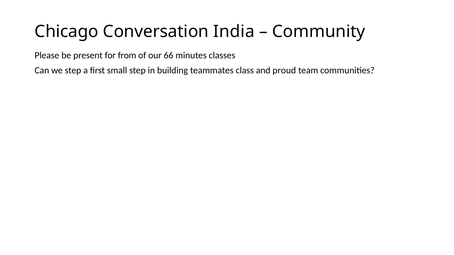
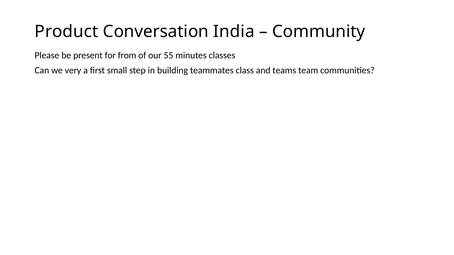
Chicago: Chicago -> Product
66: 66 -> 55
we step: step -> very
proud: proud -> teams
